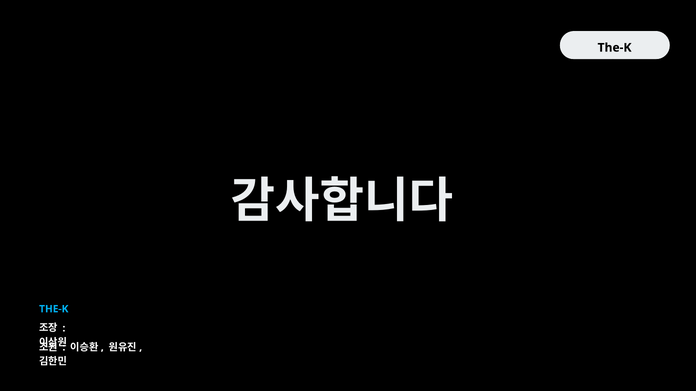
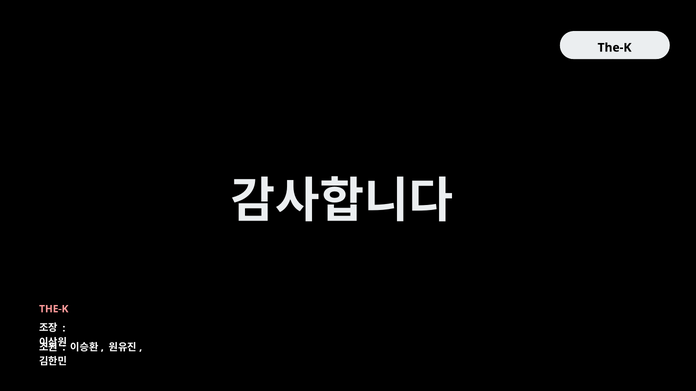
THE-K at (54, 309) colour: light blue -> pink
